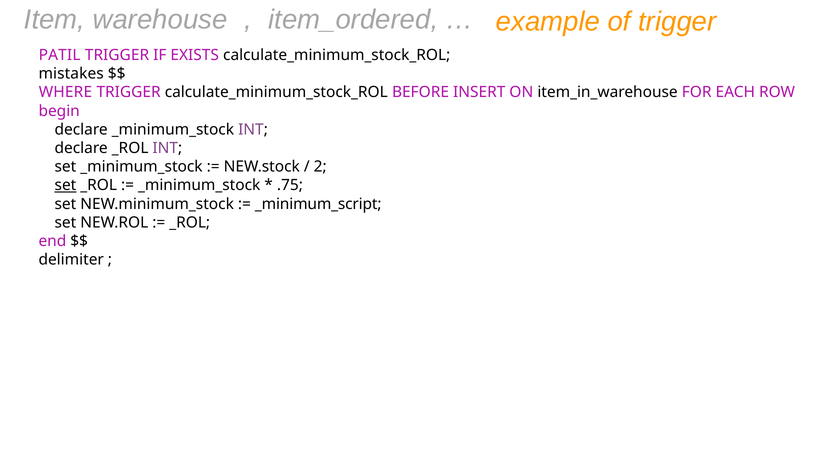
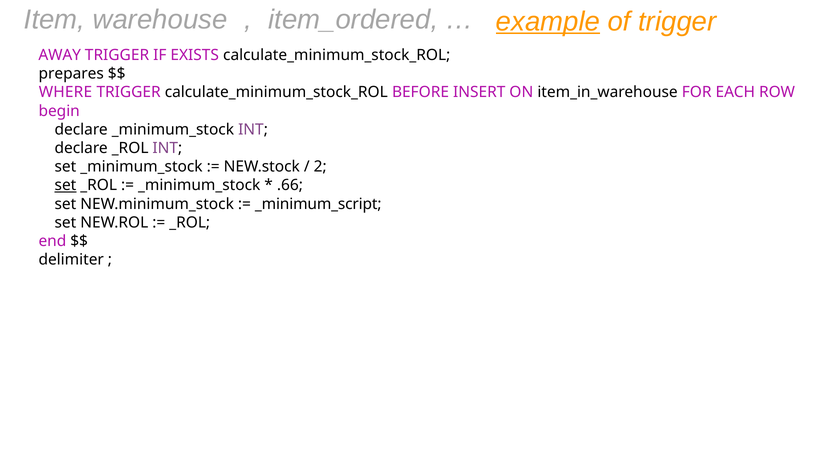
example underline: none -> present
PATIL: PATIL -> AWAY
mistakes: mistakes -> prepares
.75: .75 -> .66
